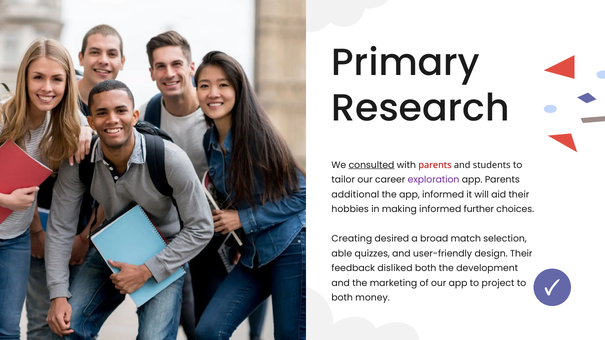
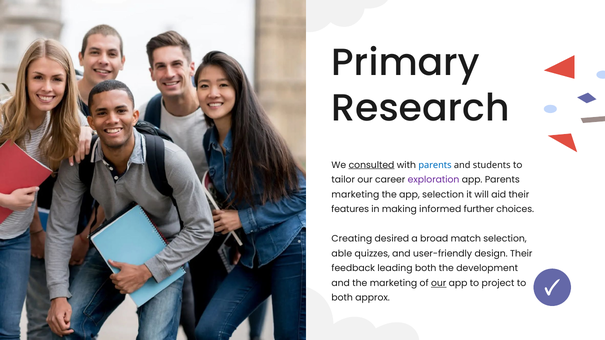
parents at (435, 165) colour: red -> blue
additional at (355, 195): additional -> marketing
app informed: informed -> selection
hobbies: hobbies -> features
disliked: disliked -> leading
our at (439, 283) underline: none -> present
money: money -> approx
